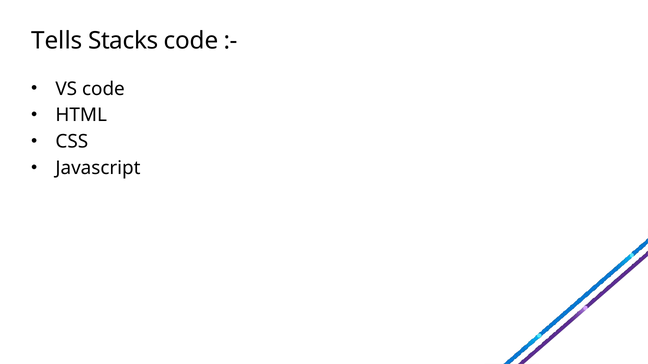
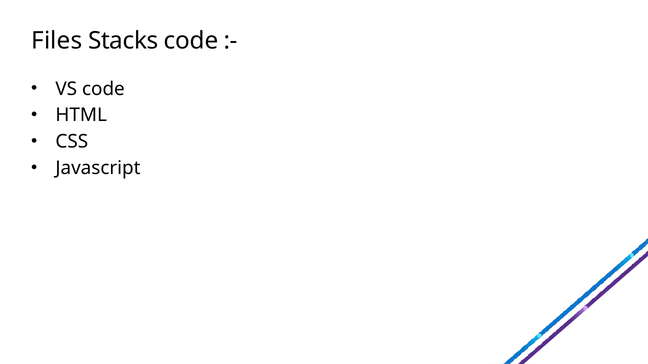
Tells: Tells -> Files
